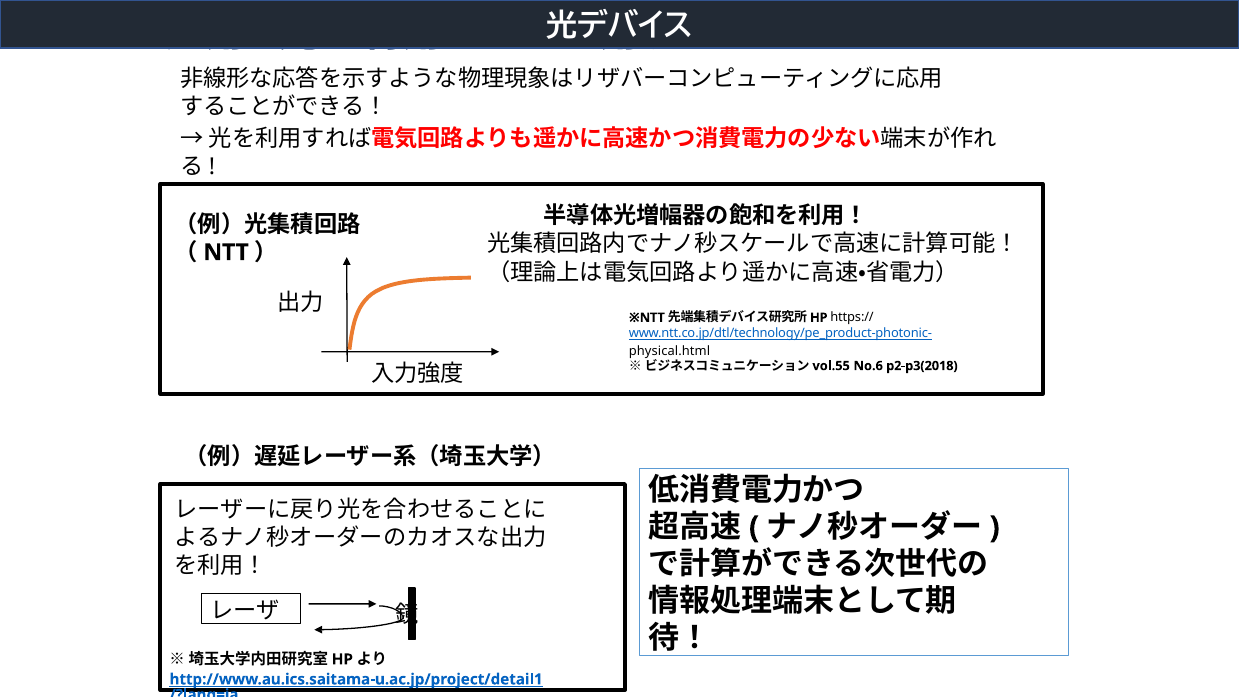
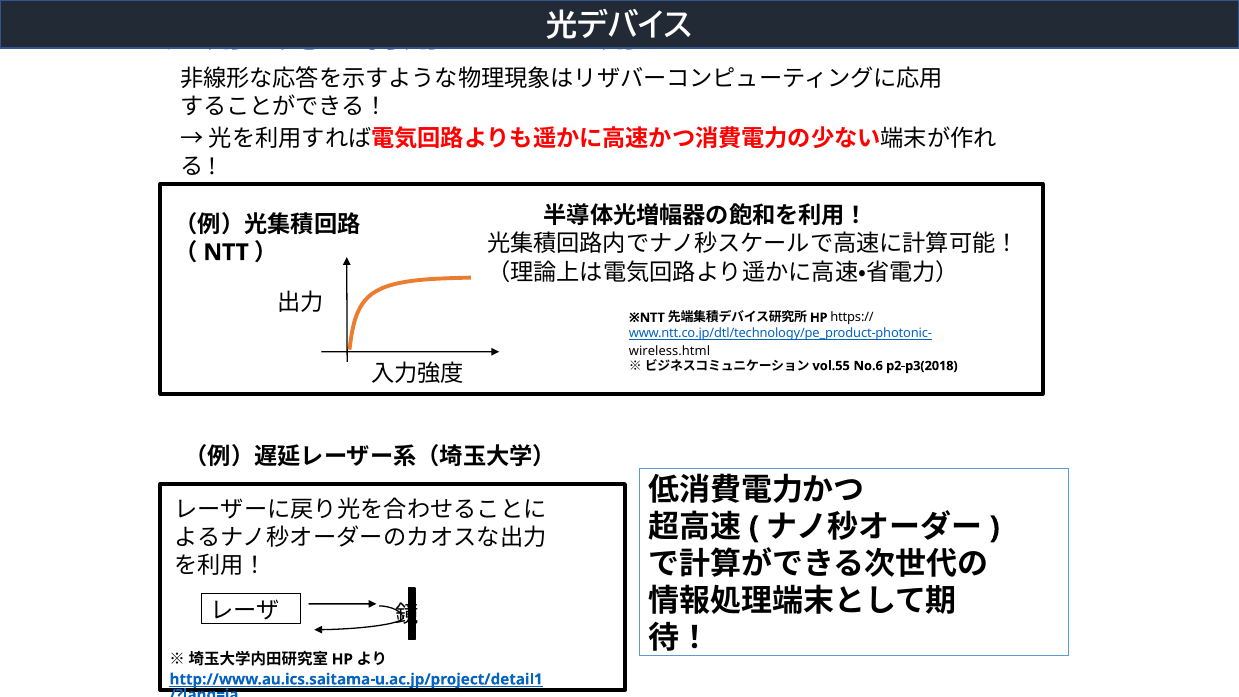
physical.html: physical.html -> wireless.html
